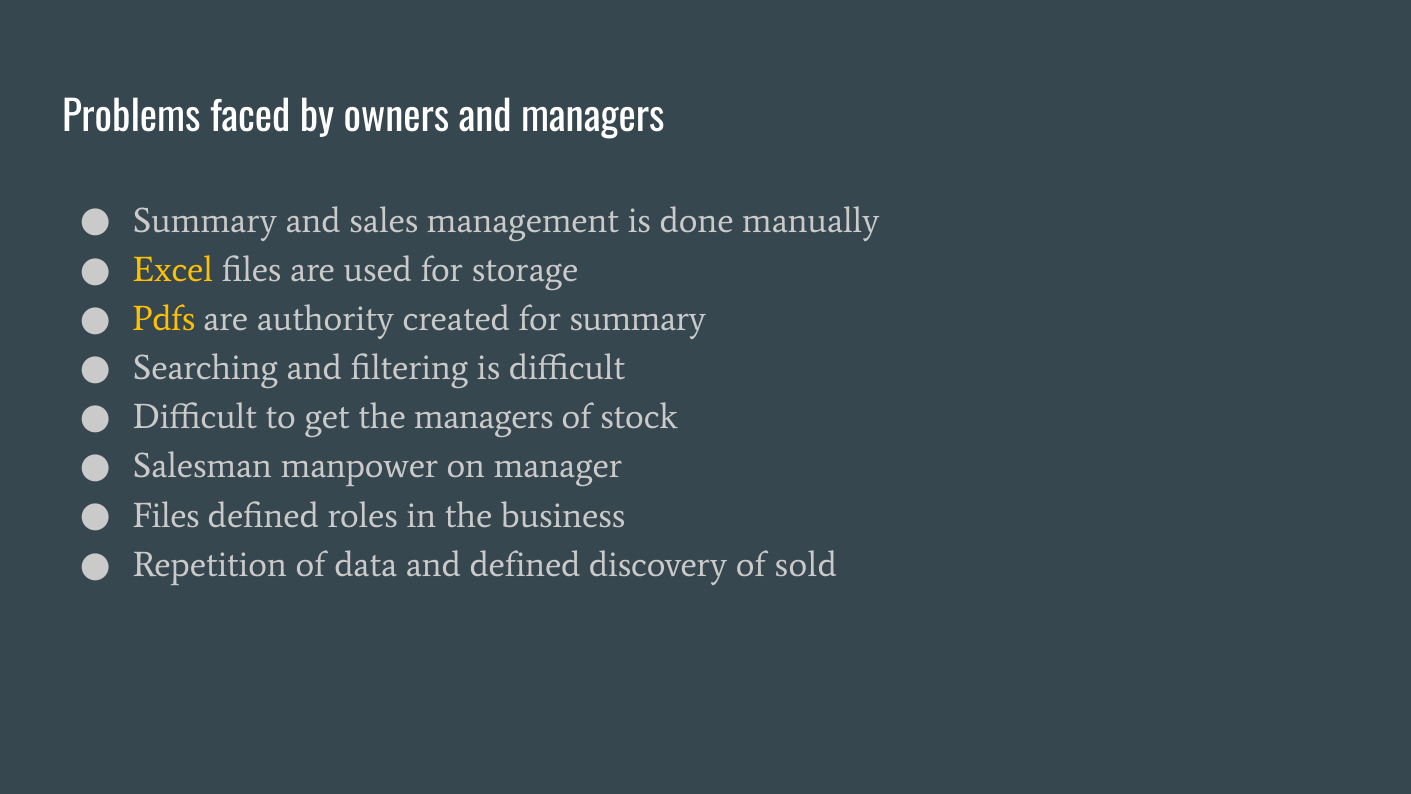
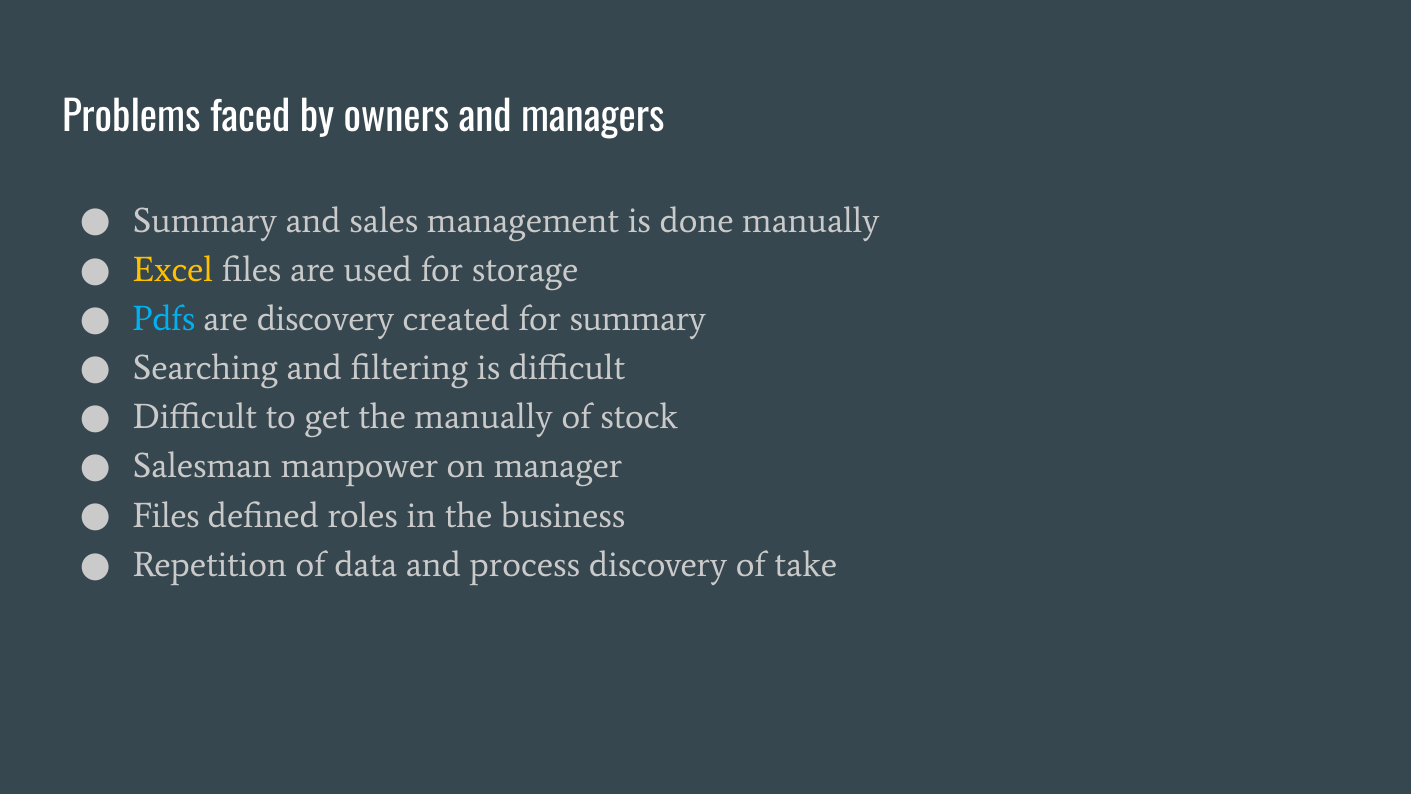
Pdfs colour: yellow -> light blue
are authority: authority -> discovery
the managers: managers -> manually
and defined: defined -> process
sold: sold -> take
